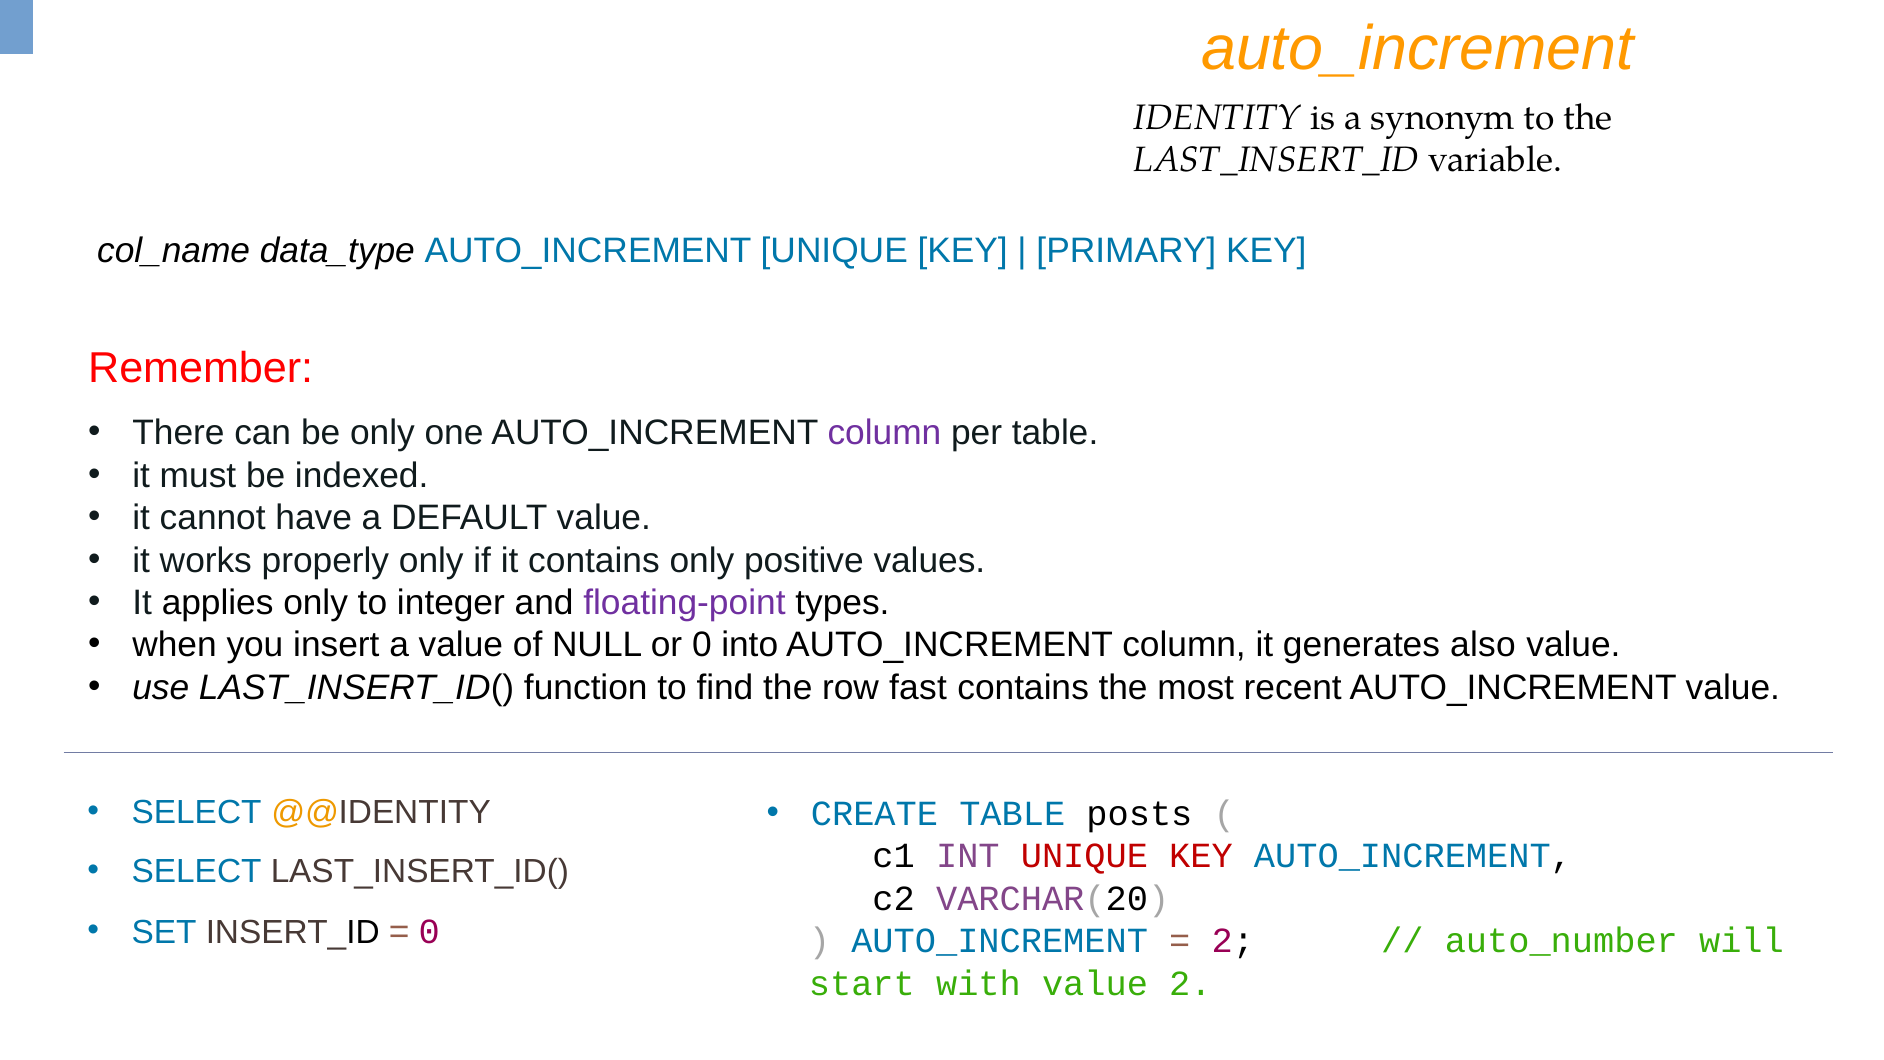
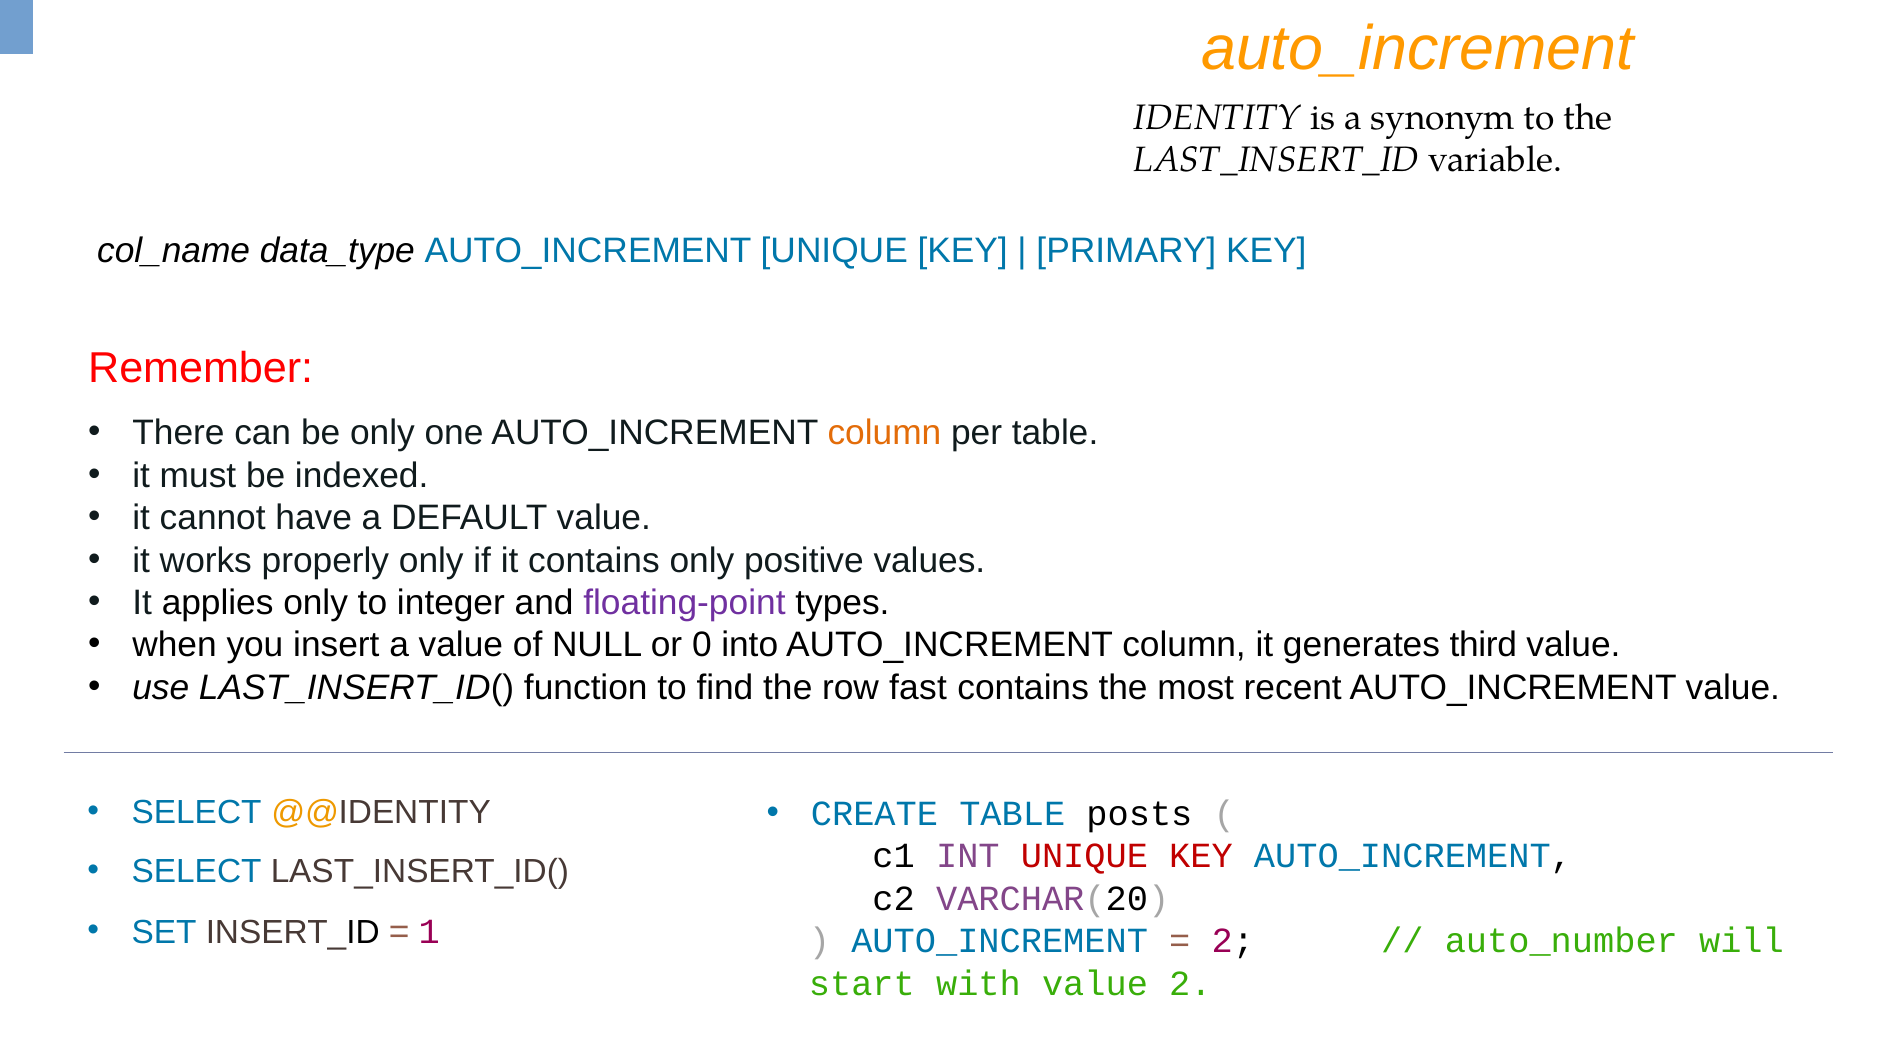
column at (884, 433) colour: purple -> orange
also: also -> third
0 at (429, 931): 0 -> 1
